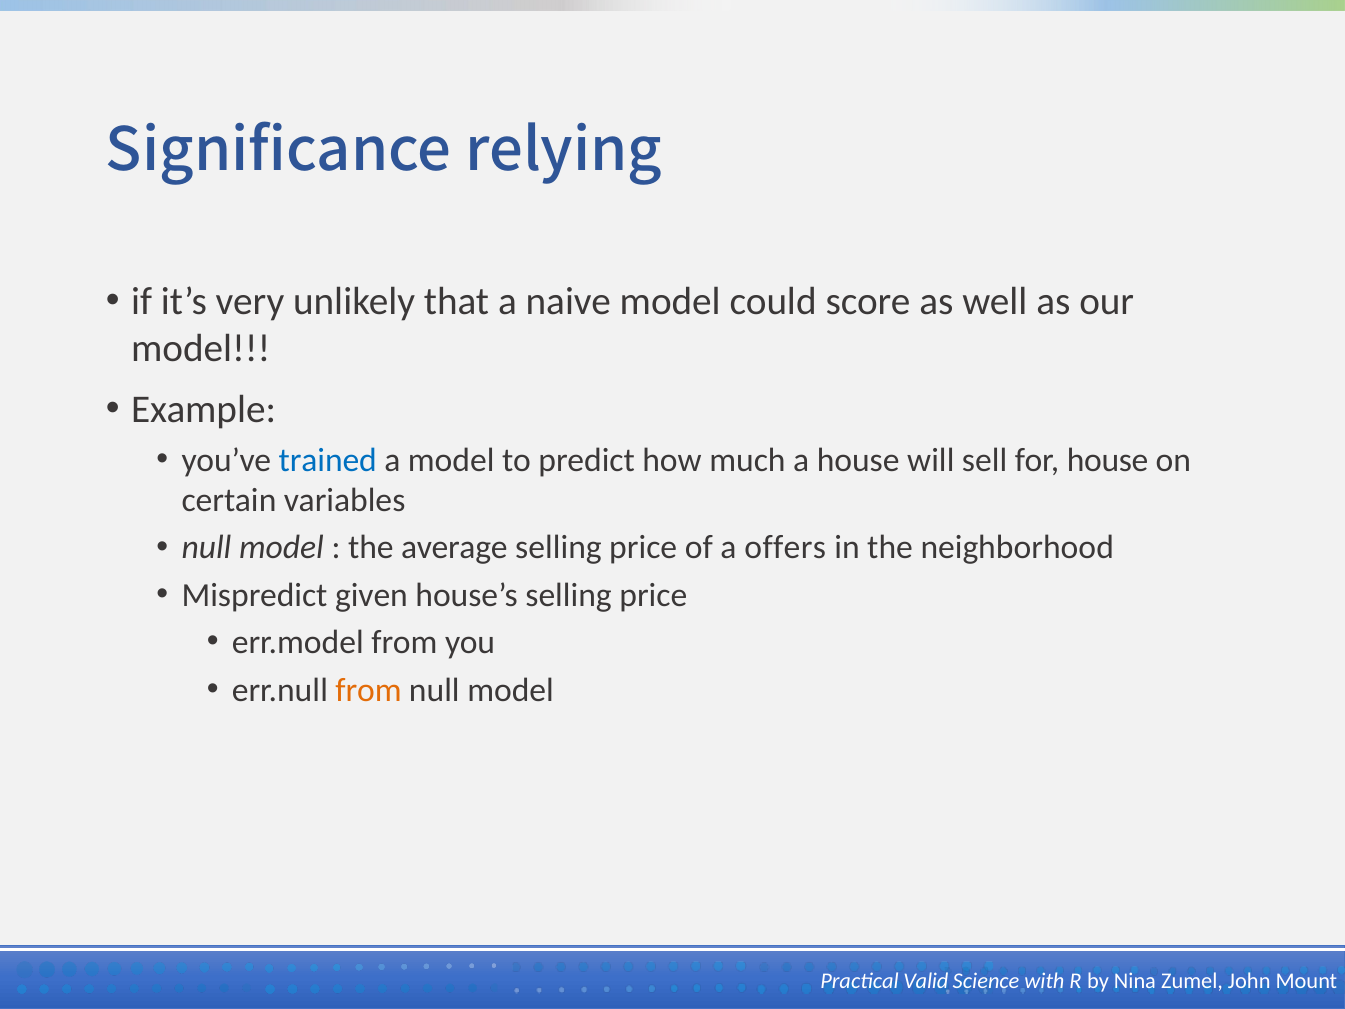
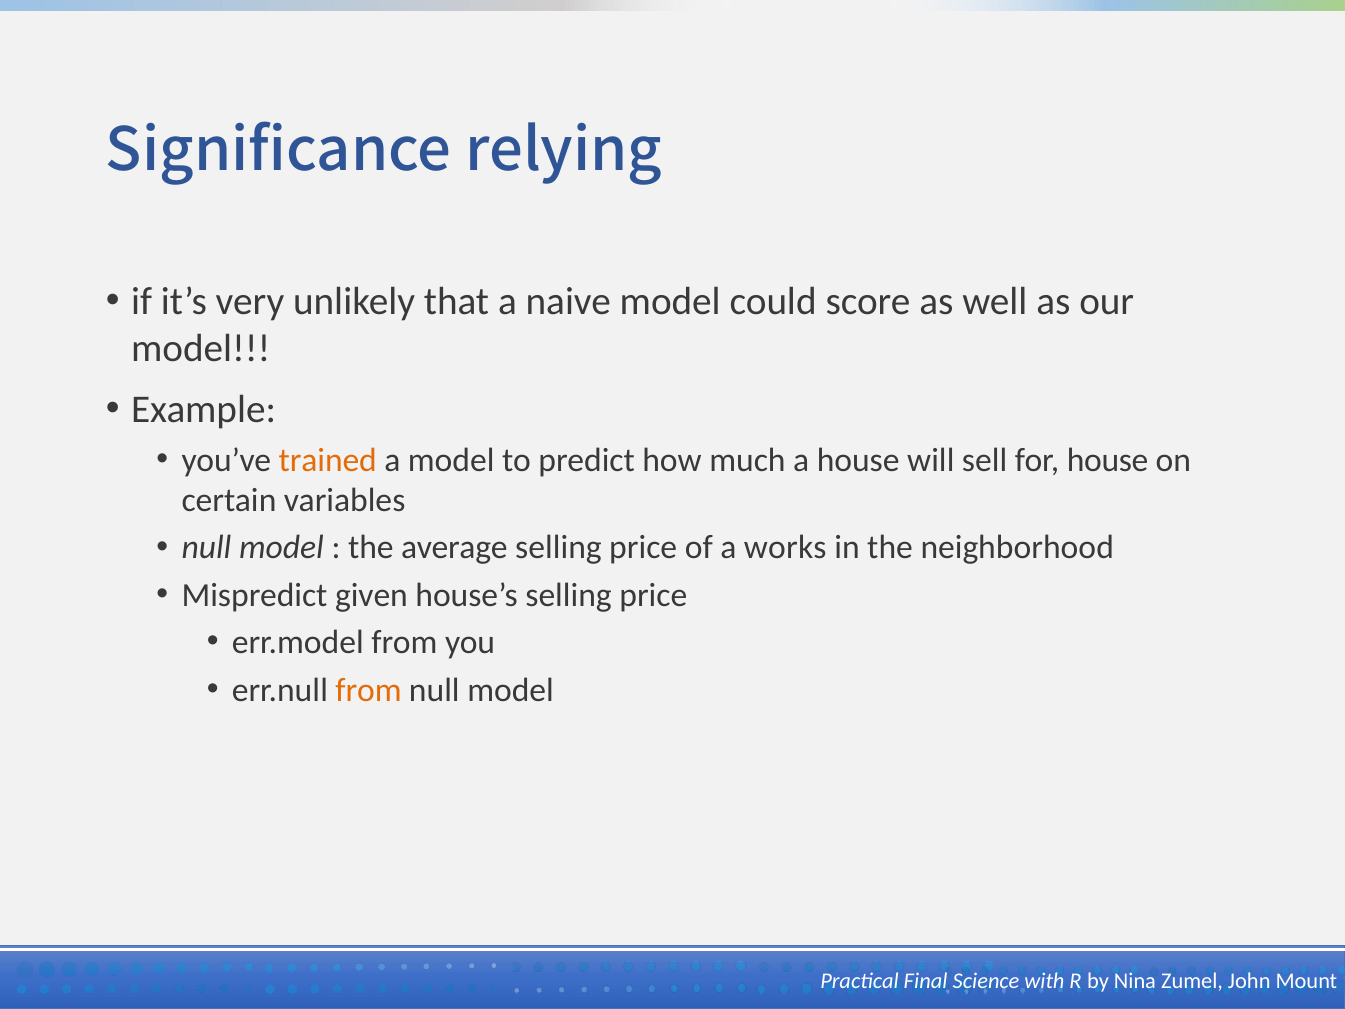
trained colour: blue -> orange
offers: offers -> works
Valid: Valid -> Final
